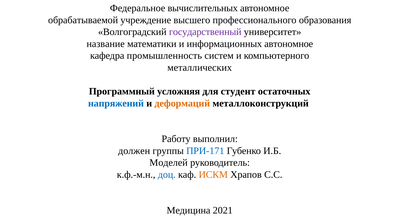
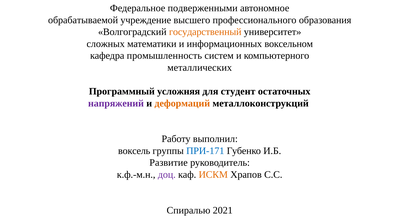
вычислительных: вычислительных -> подверженными
государственный colour: purple -> orange
название: название -> сложных
информационных автономное: автономное -> воксельном
напряжений colour: blue -> purple
должен: должен -> воксель
Моделей: Моделей -> Развитие
доц colour: blue -> purple
Медицина: Медицина -> Спиралью
